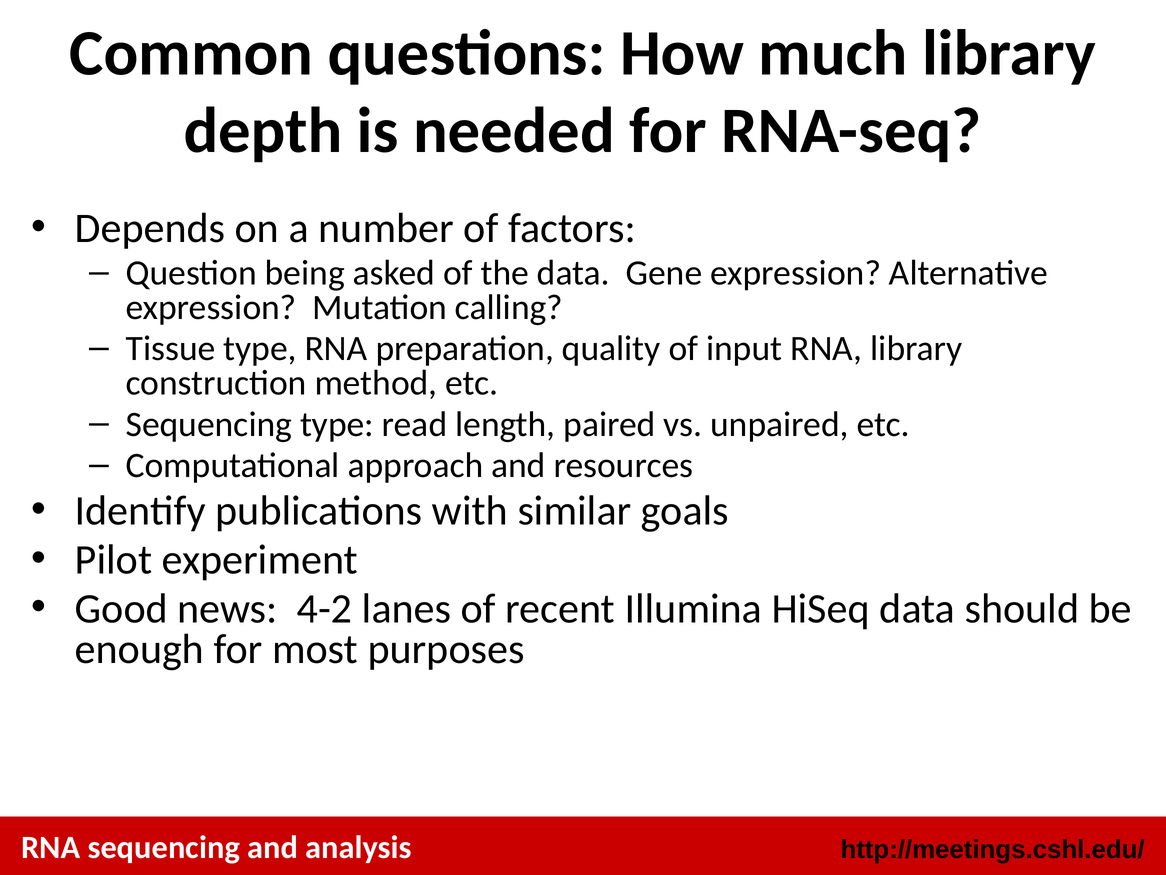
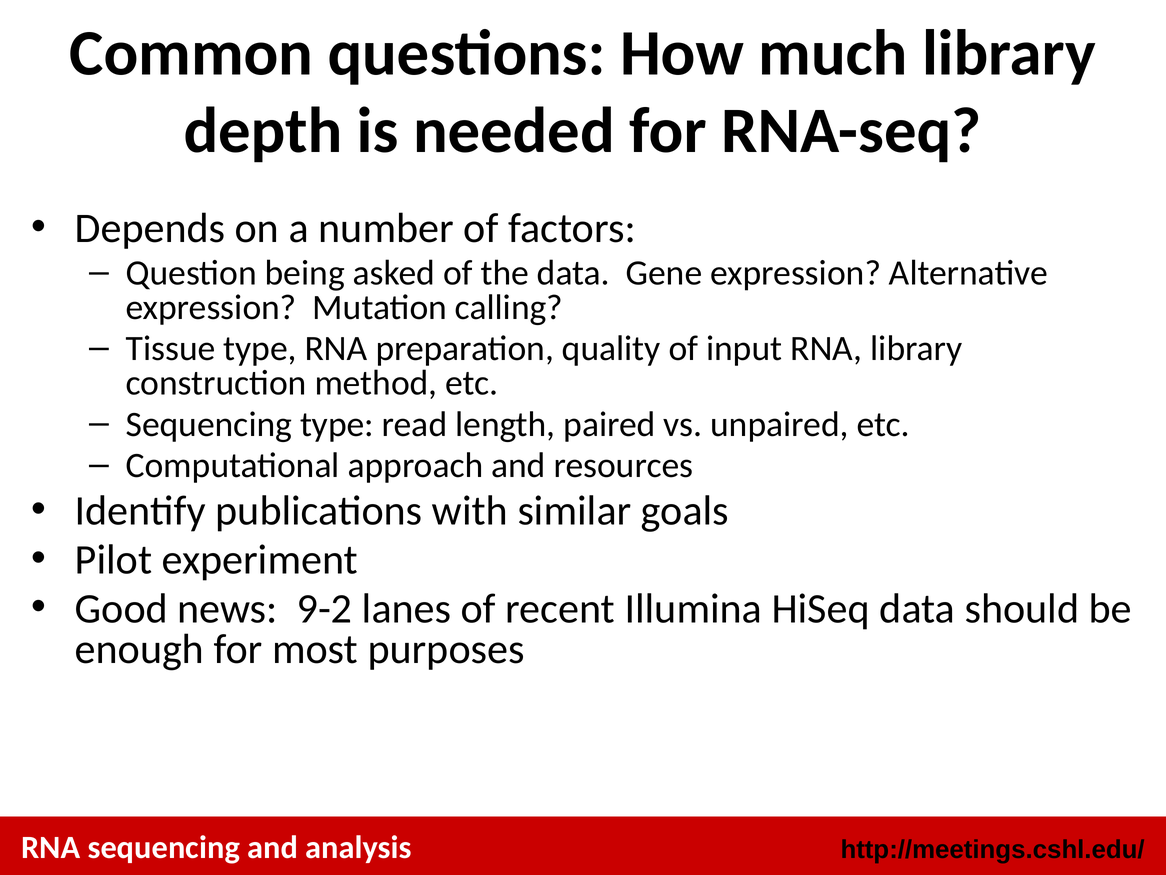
4-2: 4-2 -> 9-2
